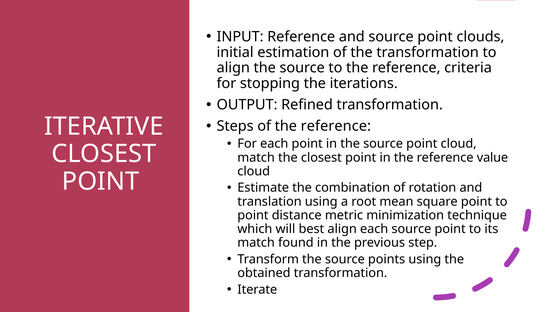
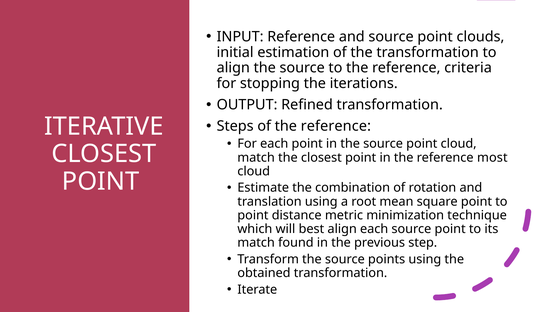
value: value -> most
